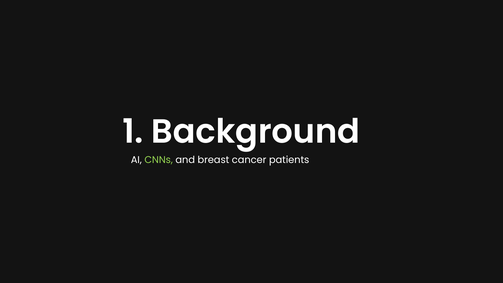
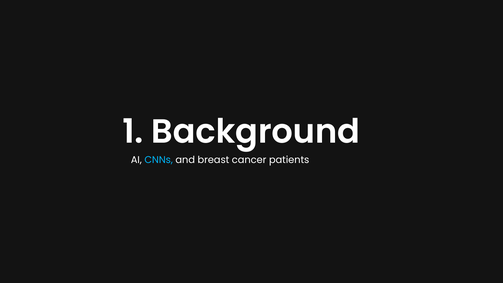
CNNs colour: light green -> light blue
